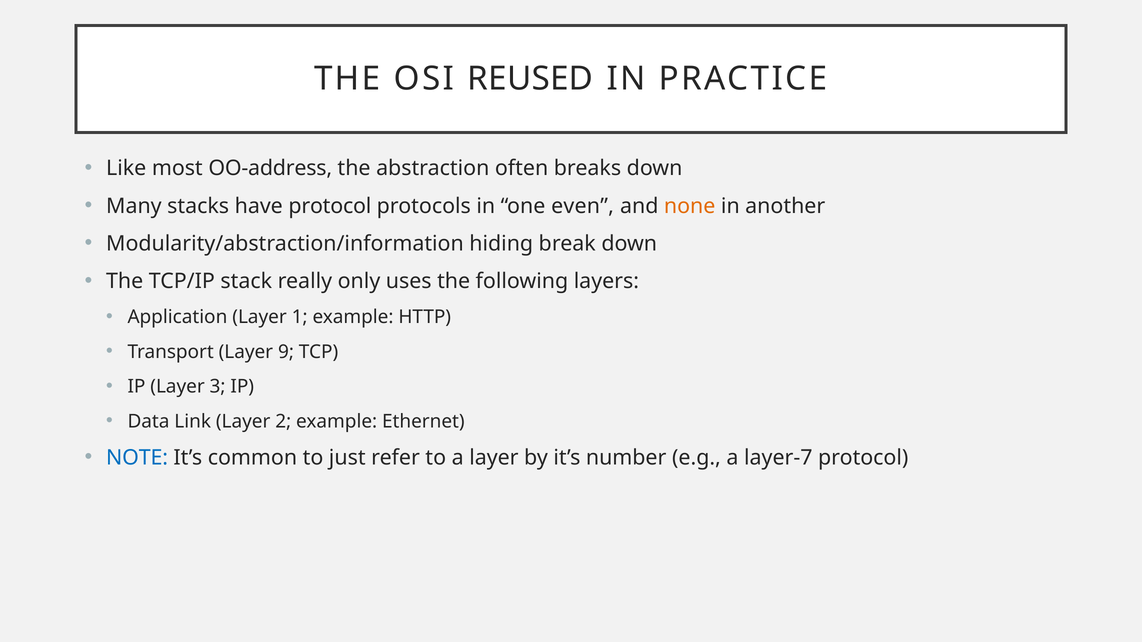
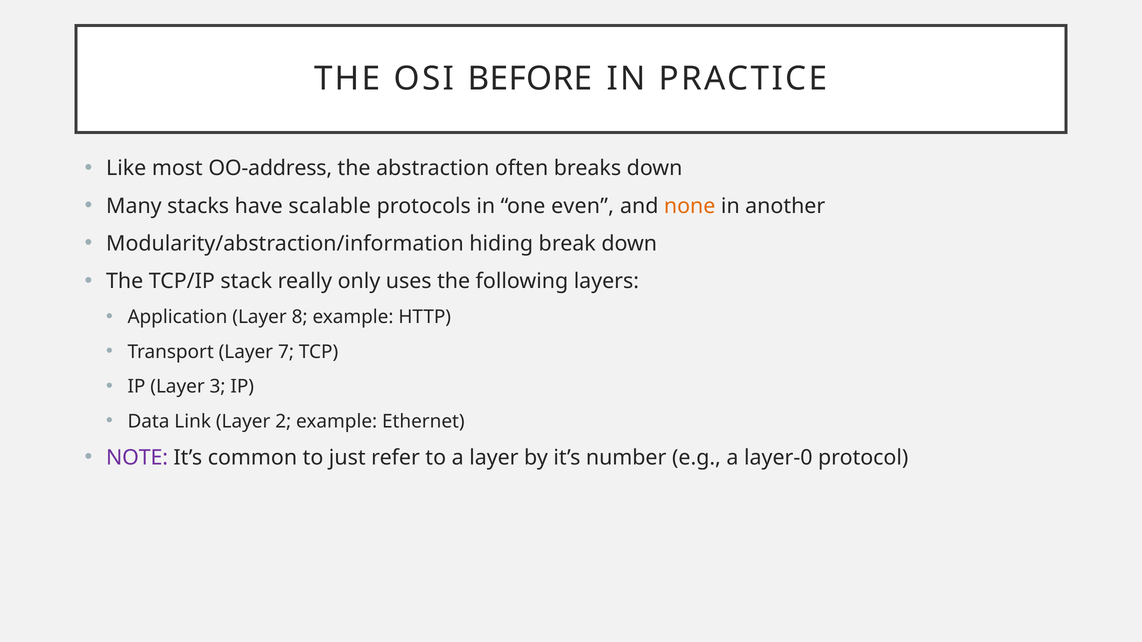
REUSED: REUSED -> BEFORE
have protocol: protocol -> scalable
1: 1 -> 8
9: 9 -> 7
NOTE colour: blue -> purple
layer-7: layer-7 -> layer-0
